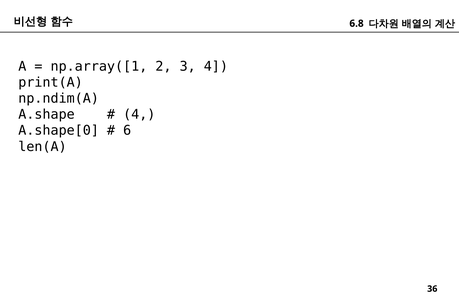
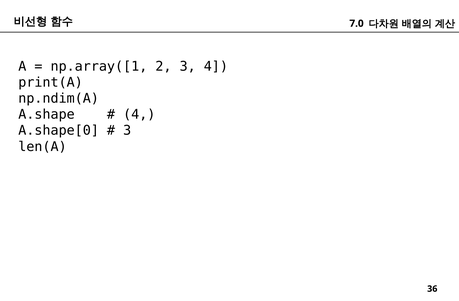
6.8: 6.8 -> 7.0
6 at (127, 131): 6 -> 3
